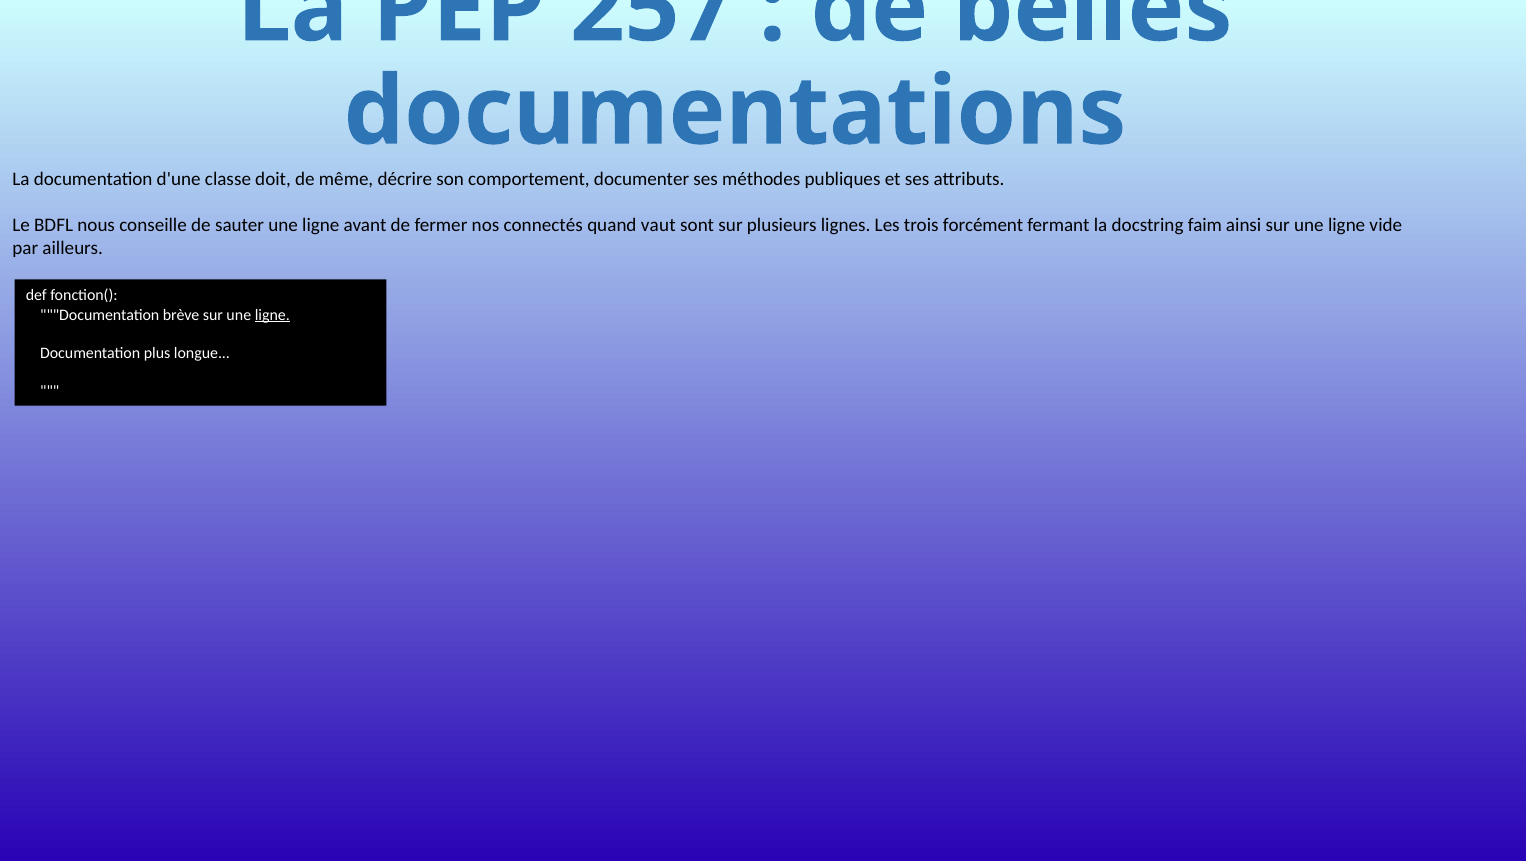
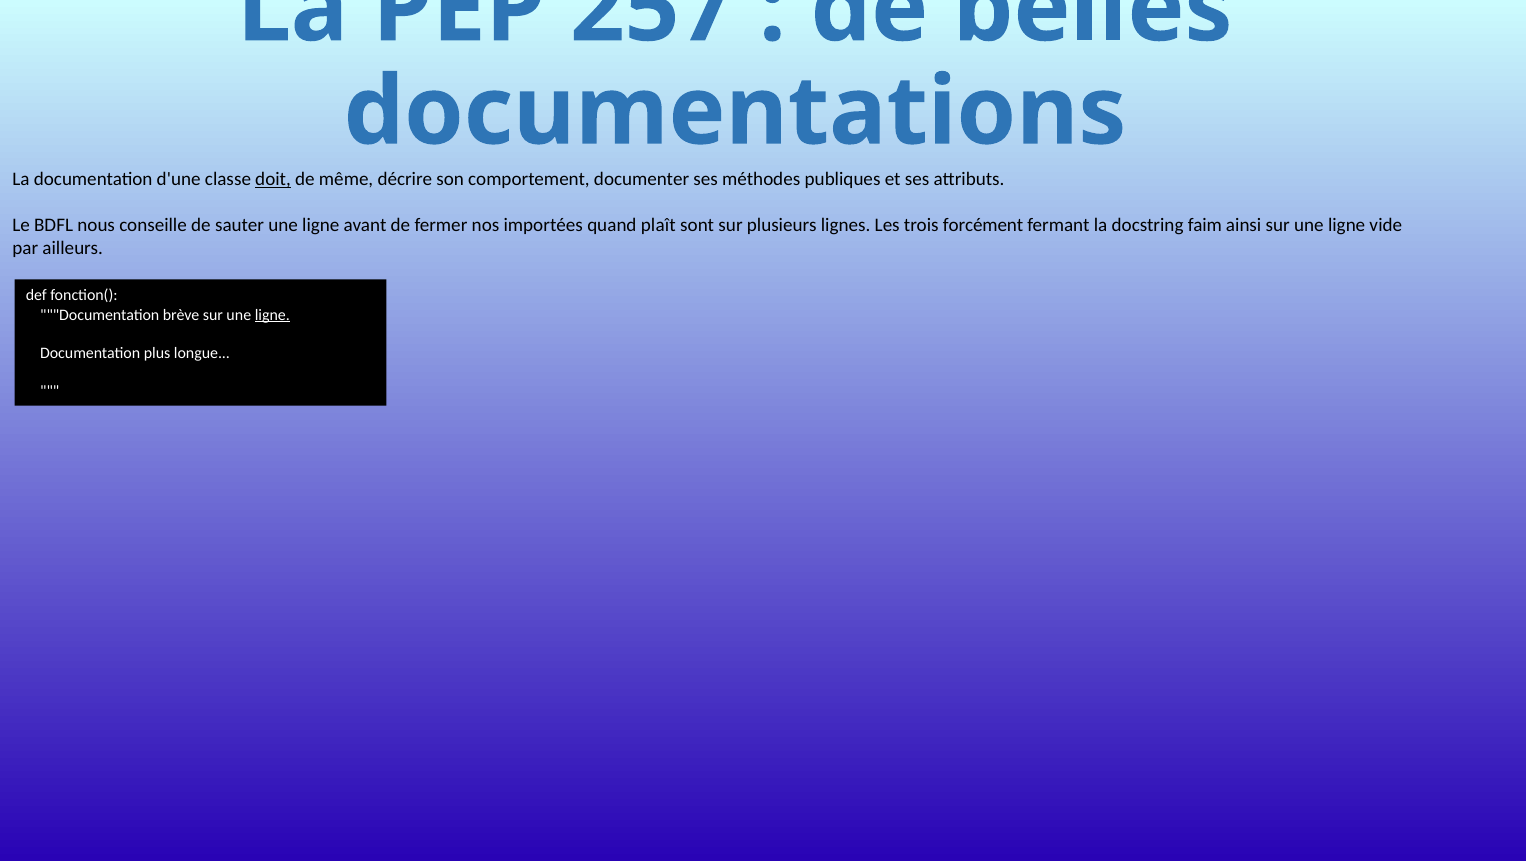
doit underline: none -> present
connectés: connectés -> importées
vaut: vaut -> plaît
